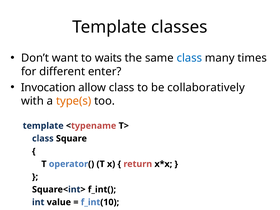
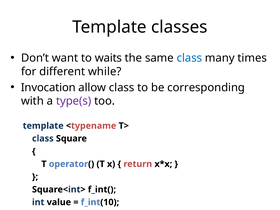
enter: enter -> while
collaboratively: collaboratively -> corresponding
type(s colour: orange -> purple
